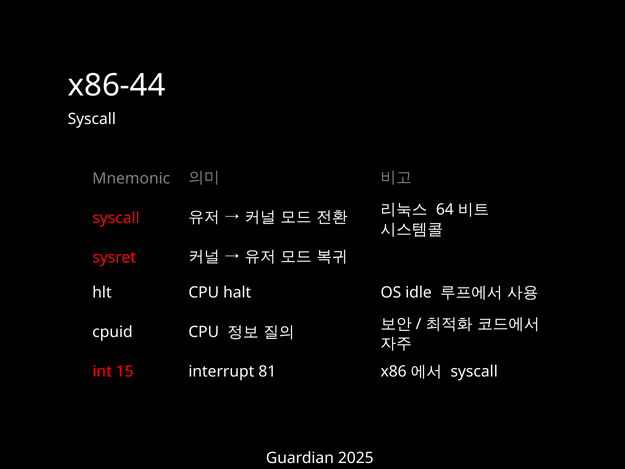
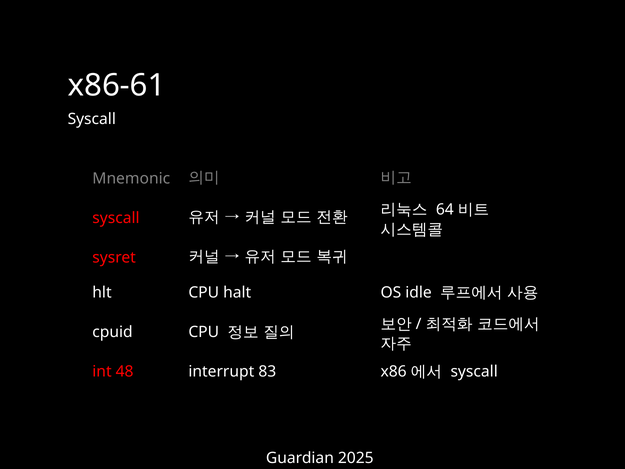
x86-44: x86-44 -> x86-61
15: 15 -> 48
81: 81 -> 83
